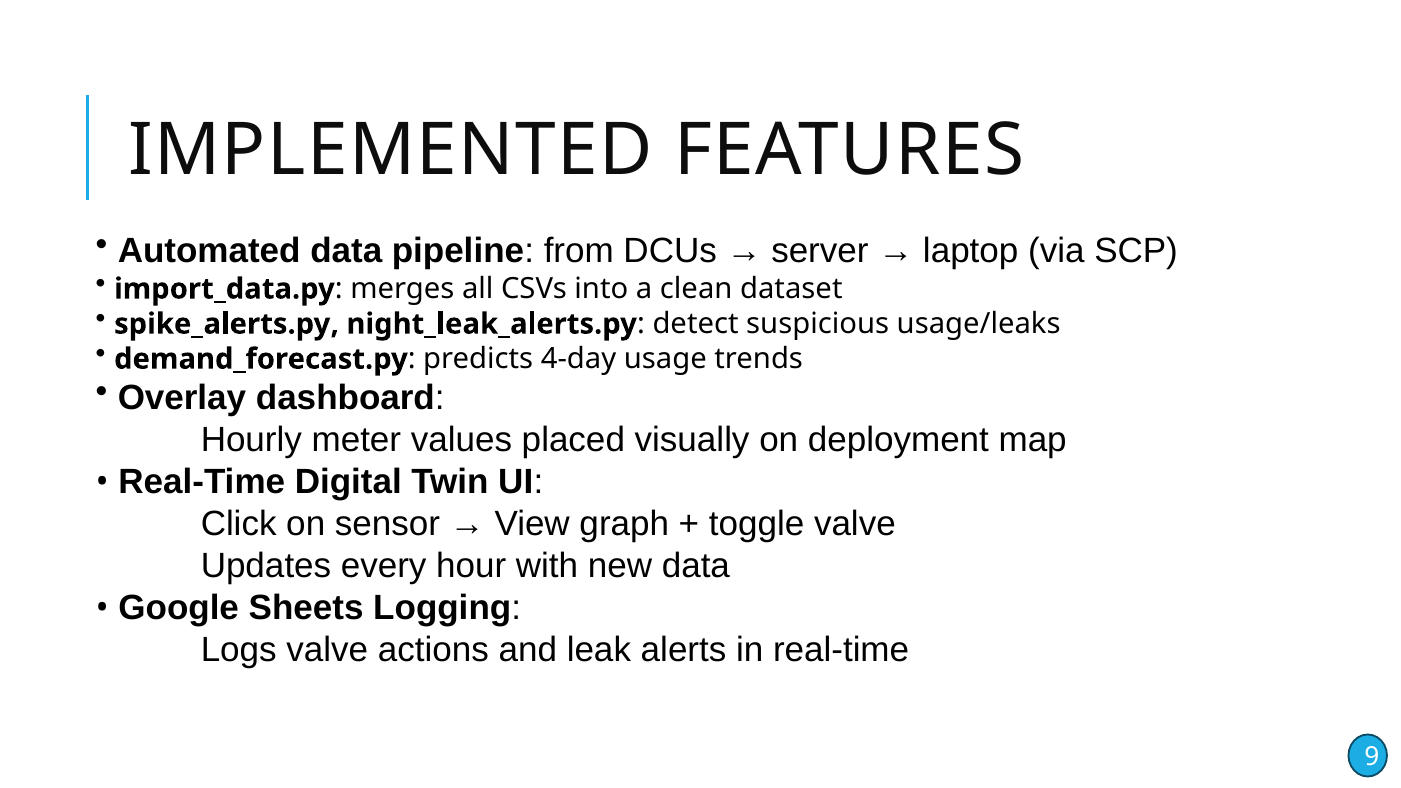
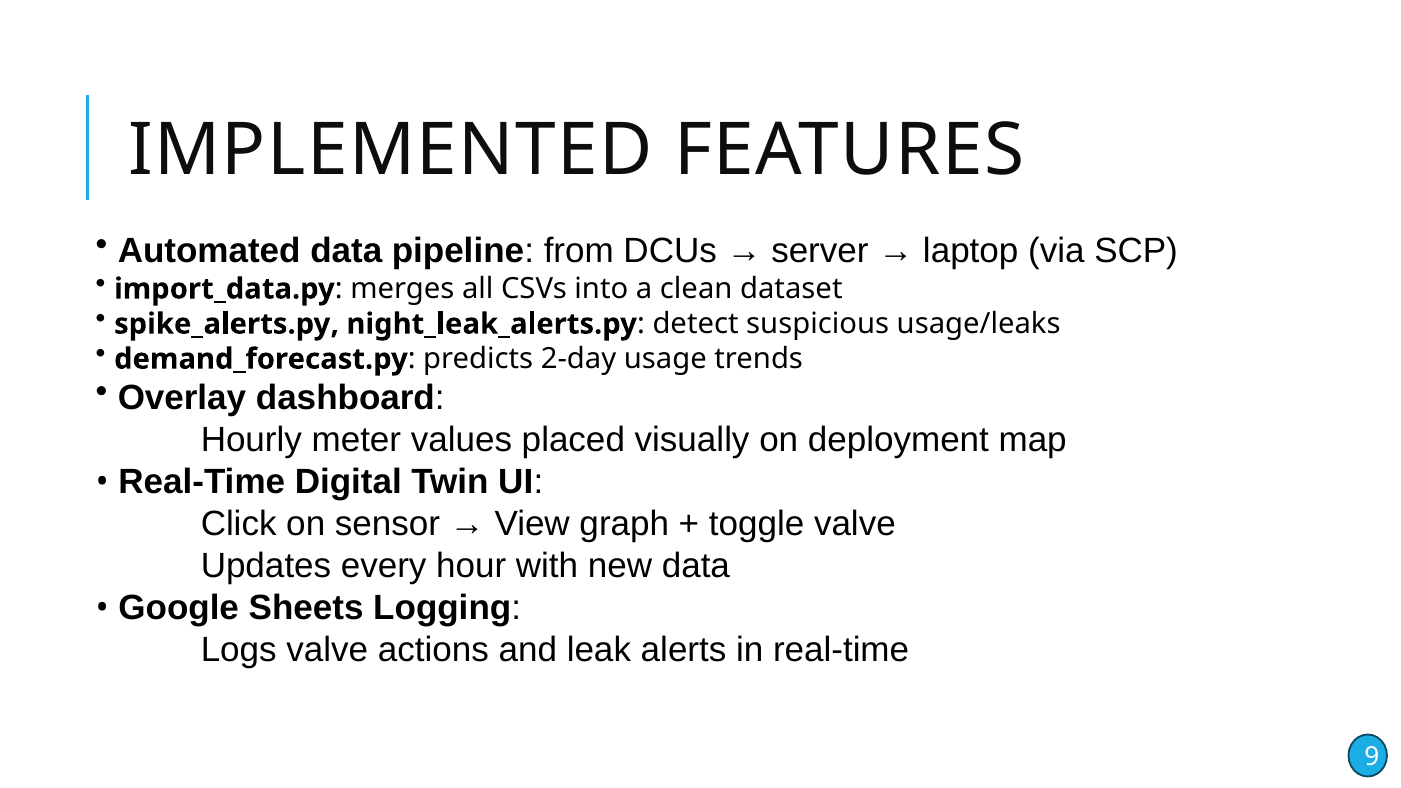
4-day: 4-day -> 2-day
